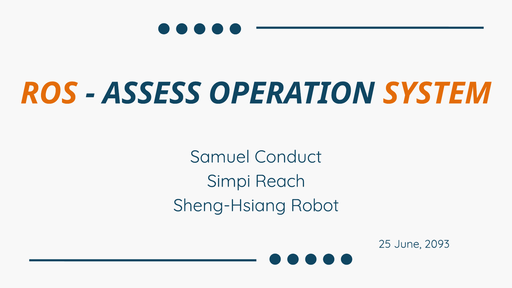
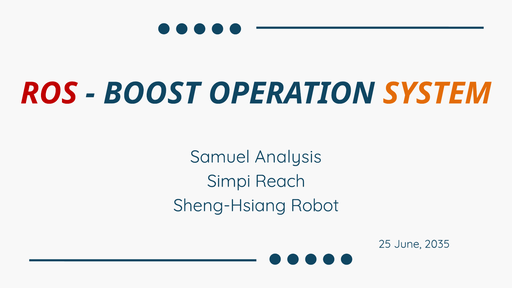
ROS colour: orange -> red
ASSESS: ASSESS -> BOOST
Conduct: Conduct -> Analysis
2093: 2093 -> 2035
